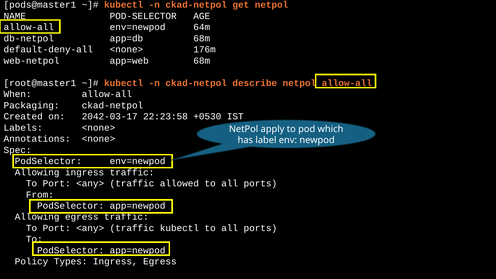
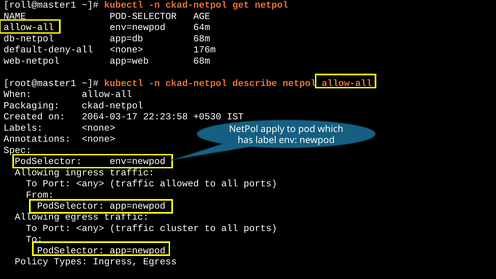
pods@master1: pods@master1 -> roll@master1
2042-03-17: 2042-03-17 -> 2064-03-17
traffic kubectl: kubectl -> cluster
